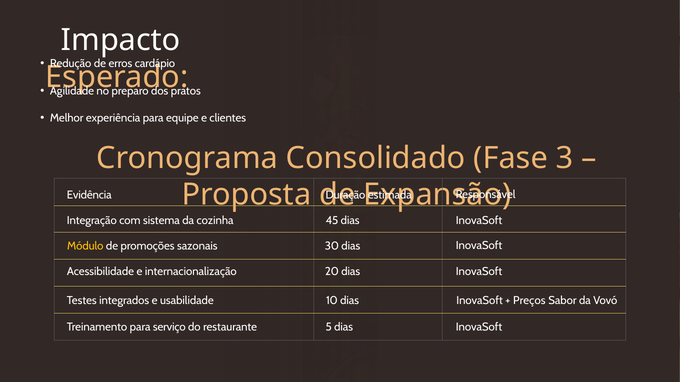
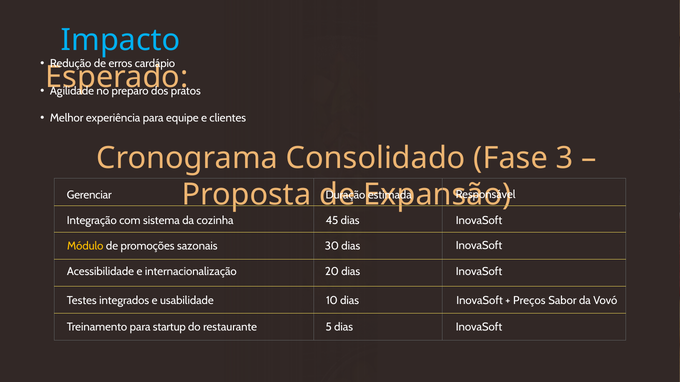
Impacto colour: white -> light blue
Evidência: Evidência -> Gerenciar
serviço: serviço -> startup
